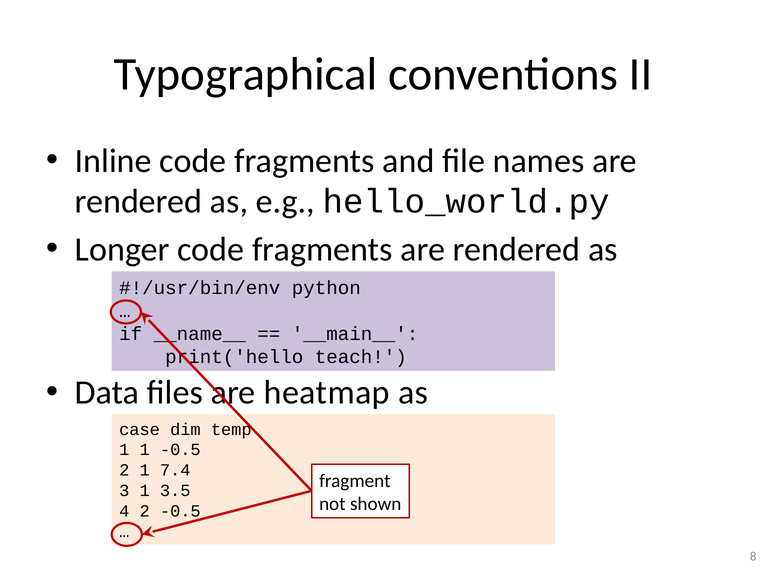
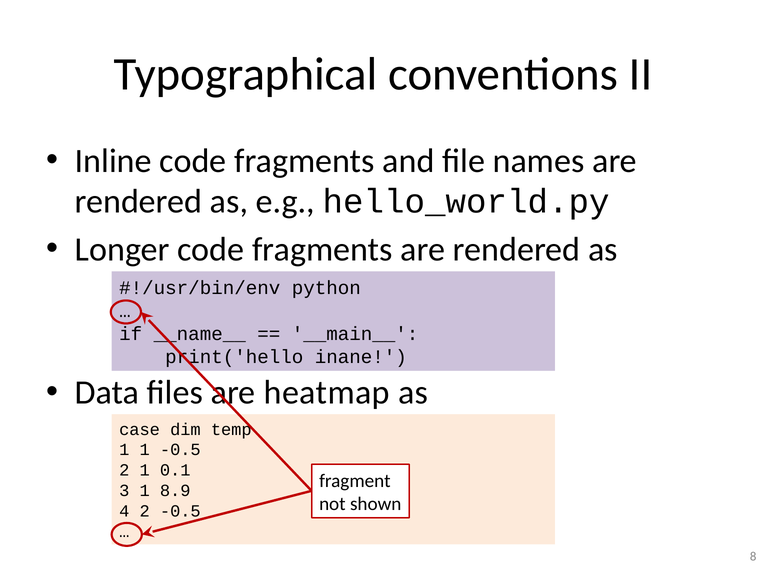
teach: teach -> inane
7.4: 7.4 -> 0.1
3.5: 3.5 -> 8.9
